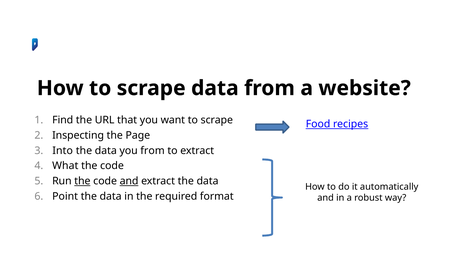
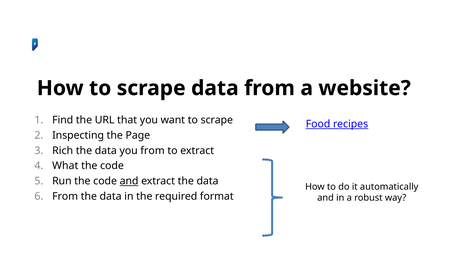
Into: Into -> Rich
the at (82, 181) underline: present -> none
Point at (65, 196): Point -> From
